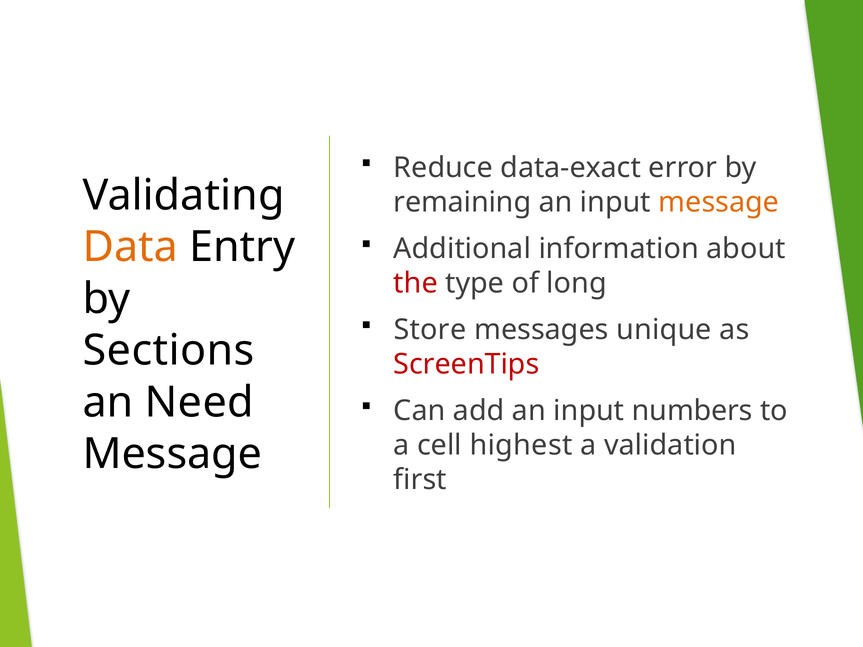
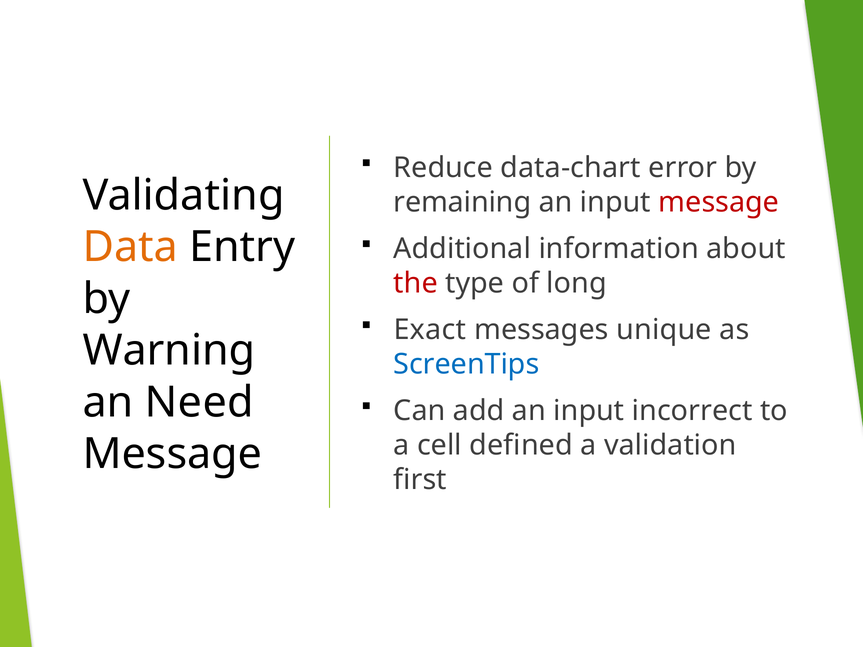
data-exact: data-exact -> data-chart
message at (719, 202) colour: orange -> red
Store: Store -> Exact
Sections: Sections -> Warning
ScreenTips colour: red -> blue
numbers: numbers -> incorrect
highest: highest -> defined
